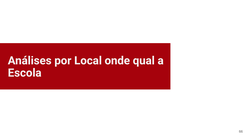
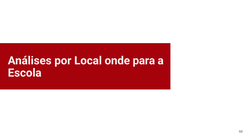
qual: qual -> para
